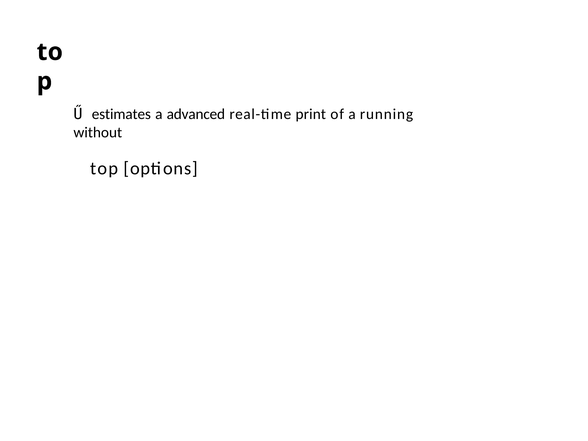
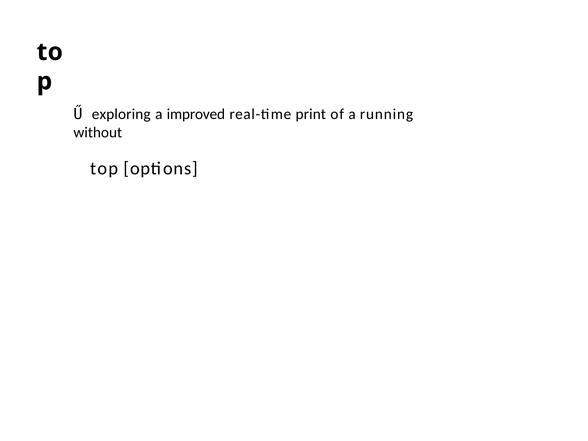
estimates: estimates -> exploring
advanced: advanced -> improved
